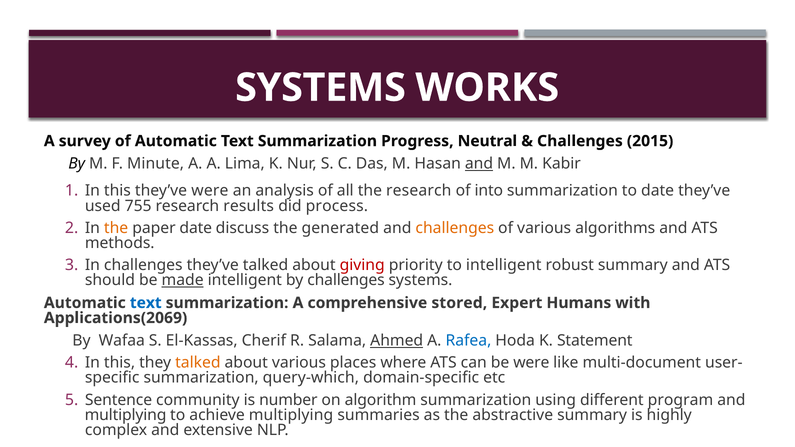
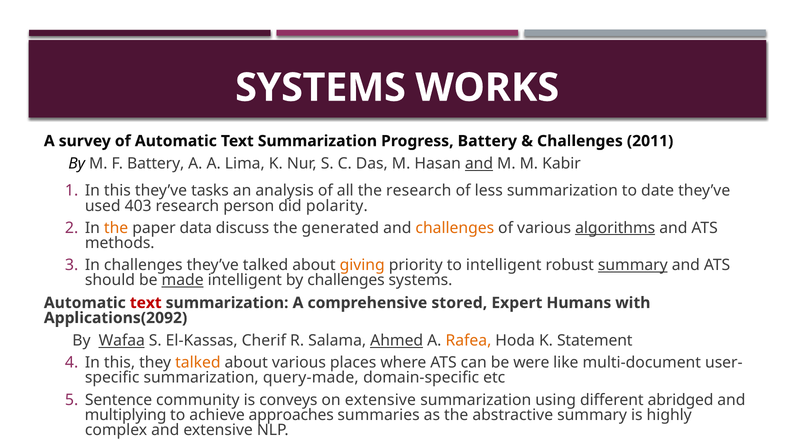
Progress Neutral: Neutral -> Battery
2015: 2015 -> 2011
F Minute: Minute -> Battery
they’ve were: were -> tasks
into: into -> less
755: 755 -> 403
results: results -> person
process: process -> polarity
paper date: date -> data
algorithms underline: none -> present
giving colour: red -> orange
summary at (633, 265) underline: none -> present
text at (146, 303) colour: blue -> red
Applications(2069: Applications(2069 -> Applications(2092
Wafaa underline: none -> present
Rafea colour: blue -> orange
query-which: query-which -> query-made
number: number -> conveys
on algorithm: algorithm -> extensive
program: program -> abridged
achieve multiplying: multiplying -> approaches
